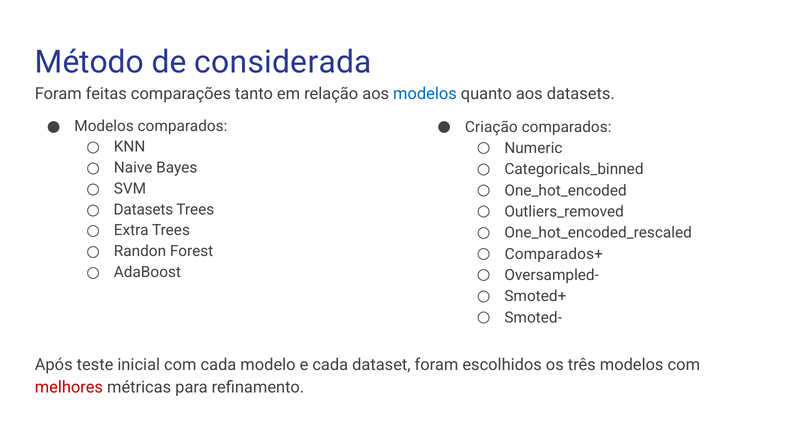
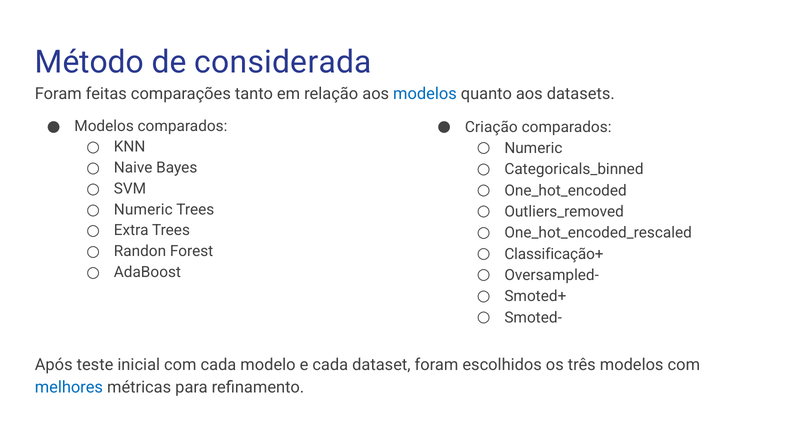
Datasets at (143, 210): Datasets -> Numeric
Comparados+: Comparados+ -> Classificação+
melhores colour: red -> blue
